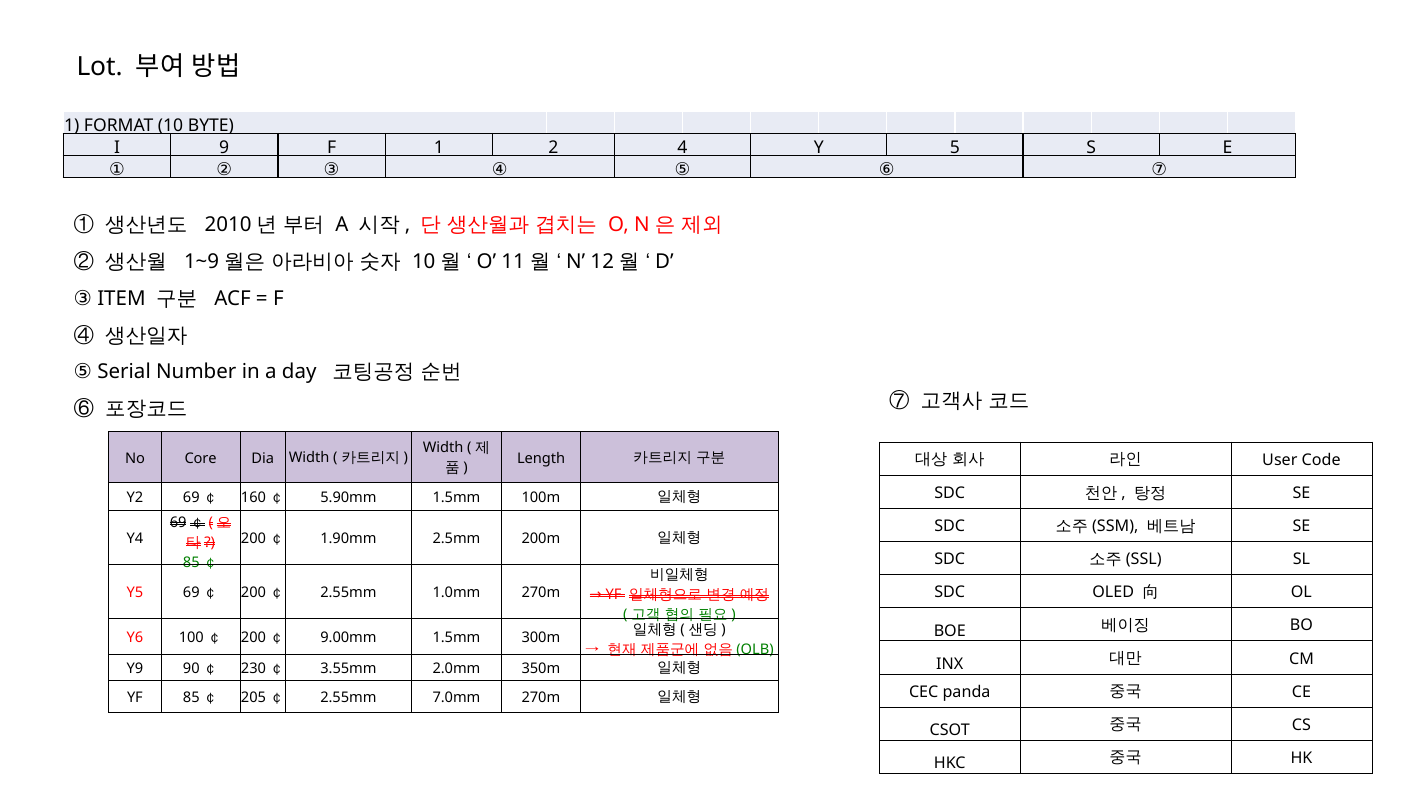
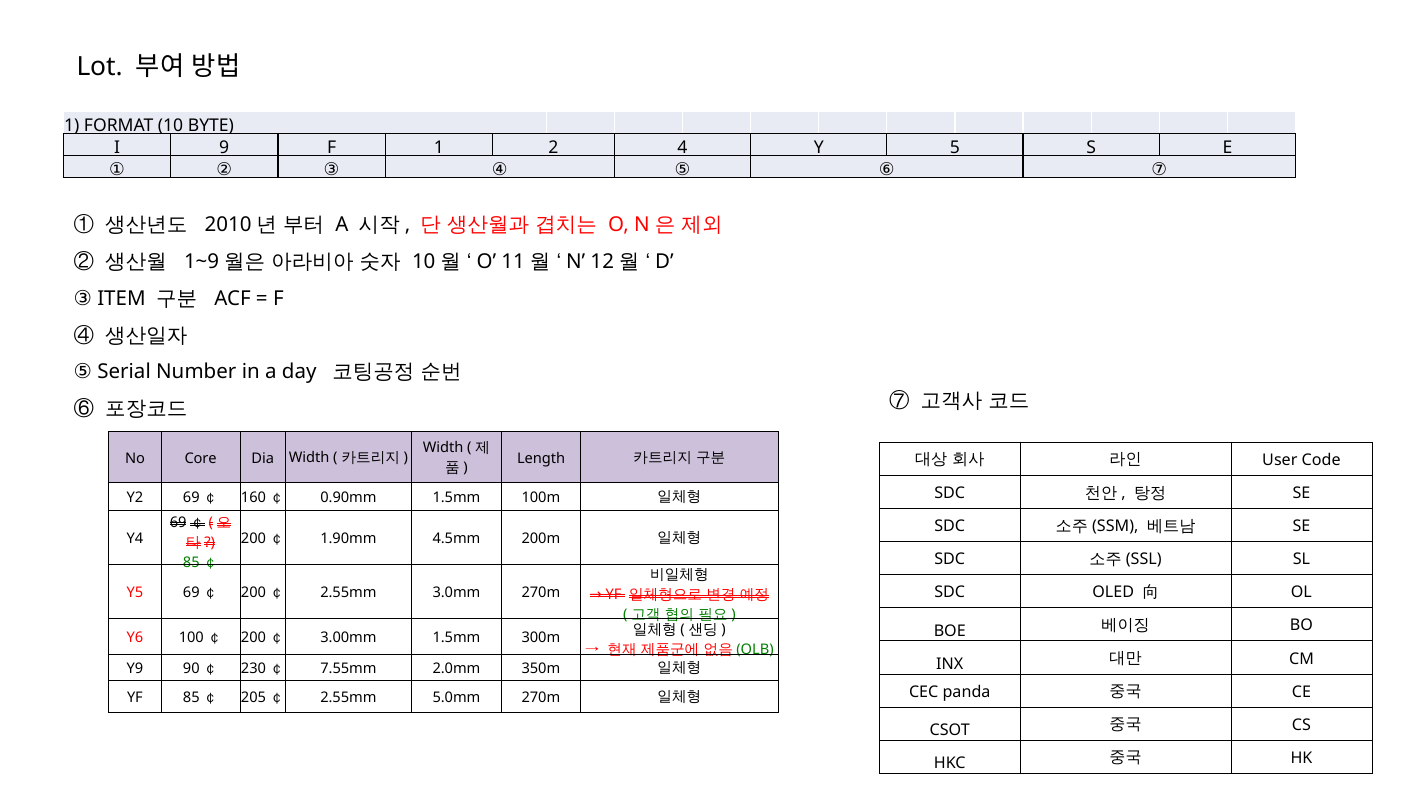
5.90mm: 5.90mm -> 0.90mm
2.5mm: 2.5mm -> 4.5mm
1.0mm: 1.0mm -> 3.0mm
9.00mm: 9.00mm -> 3.00mm
3.55mm: 3.55mm -> 7.55mm
7.0mm: 7.0mm -> 5.0mm
